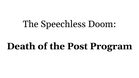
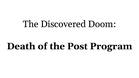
Speechless: Speechless -> Discovered
